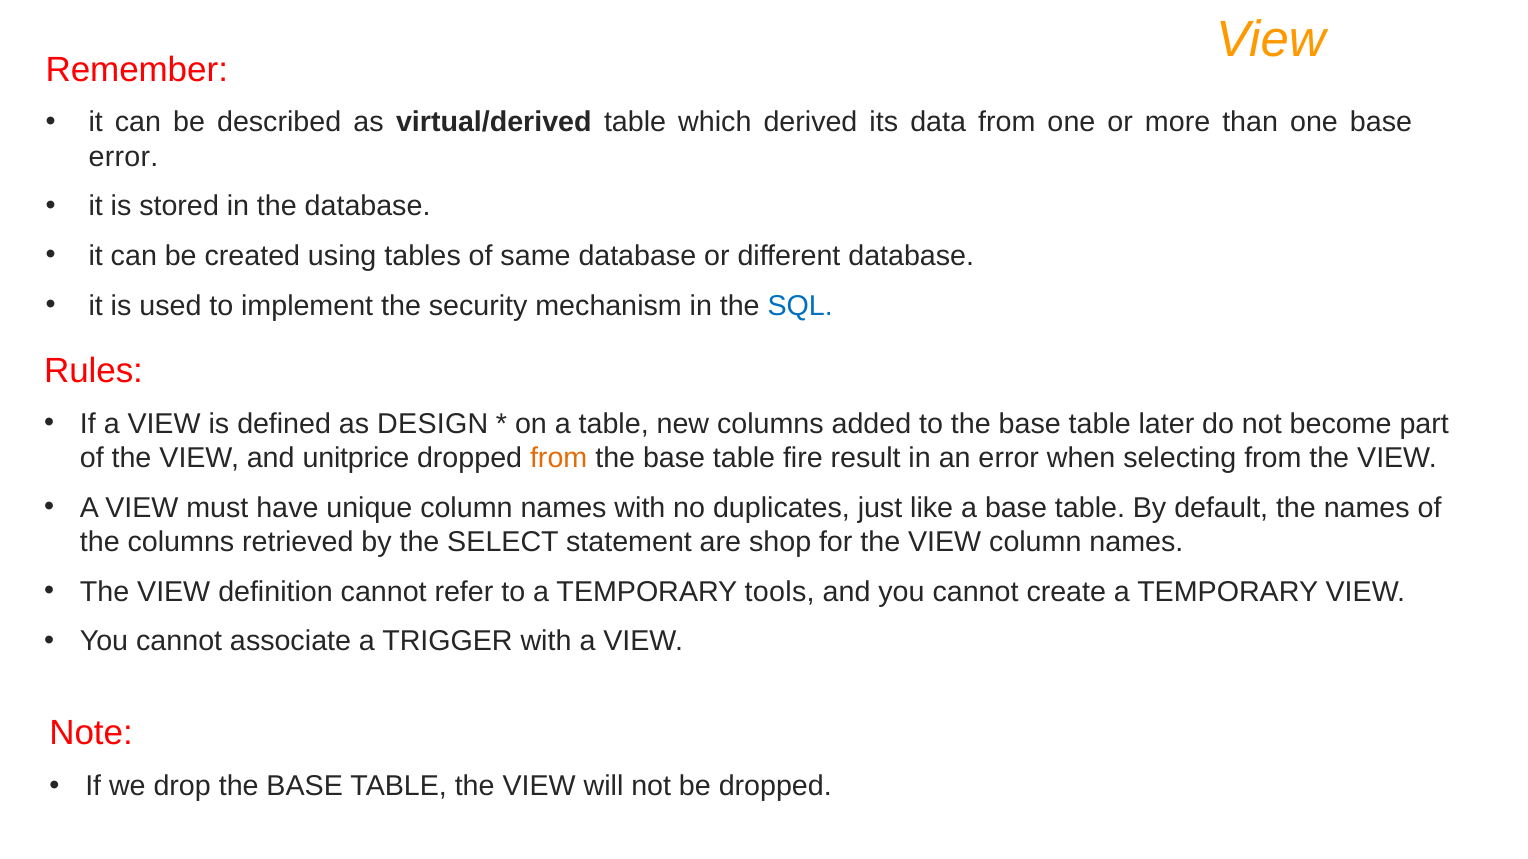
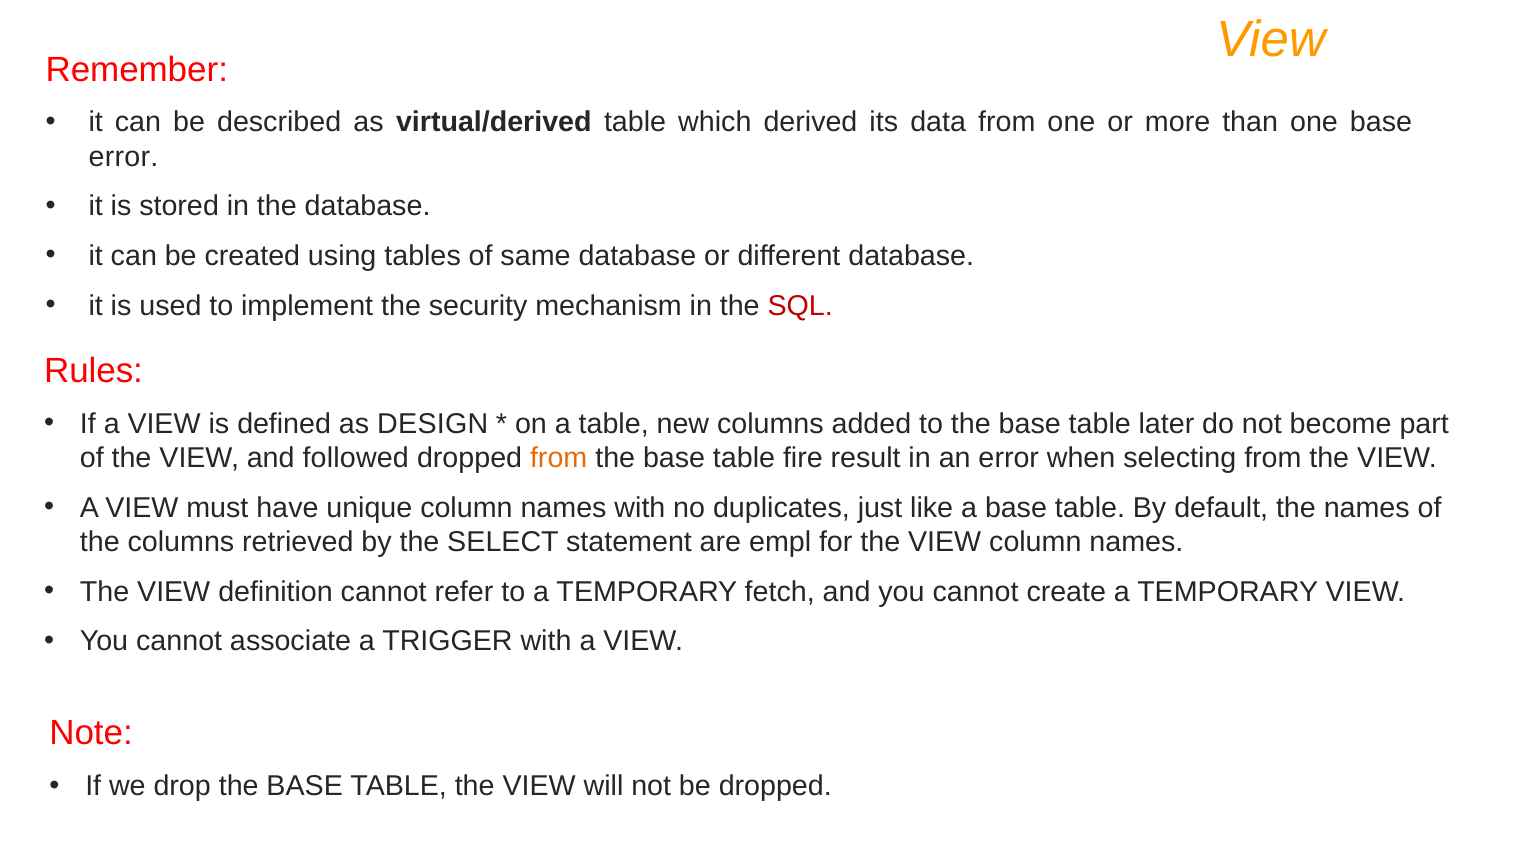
SQL colour: blue -> red
unitprice: unitprice -> followed
shop: shop -> empl
tools: tools -> fetch
